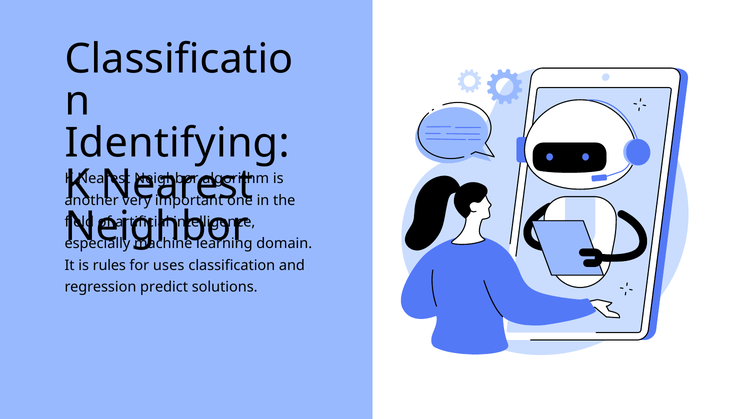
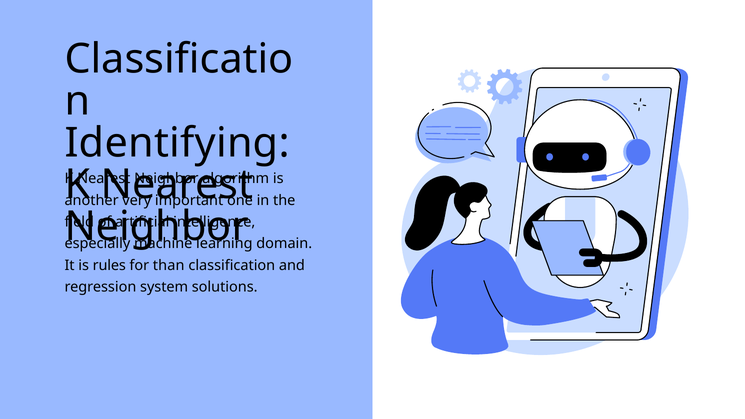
uses: uses -> than
predict: predict -> system
